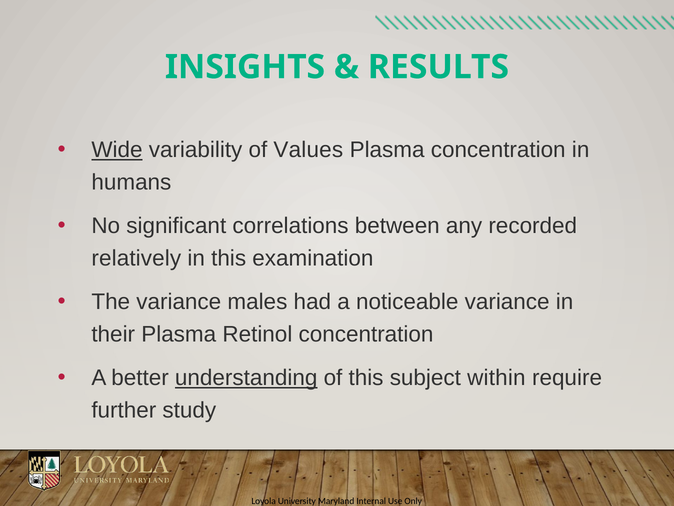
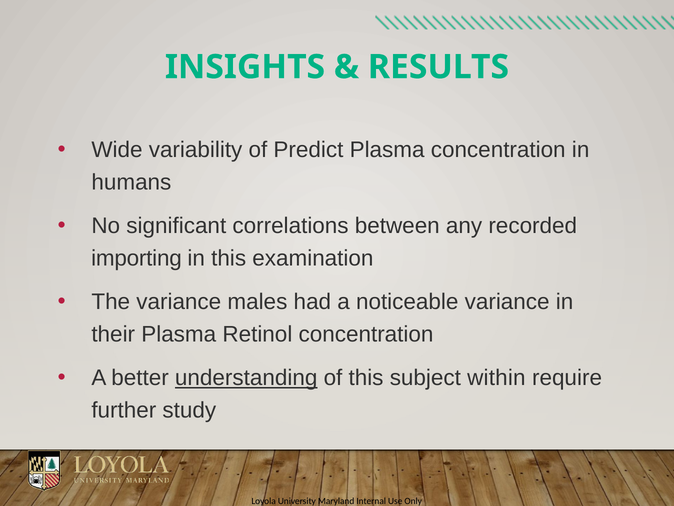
Wide underline: present -> none
Values: Values -> Predict
relatively: relatively -> importing
